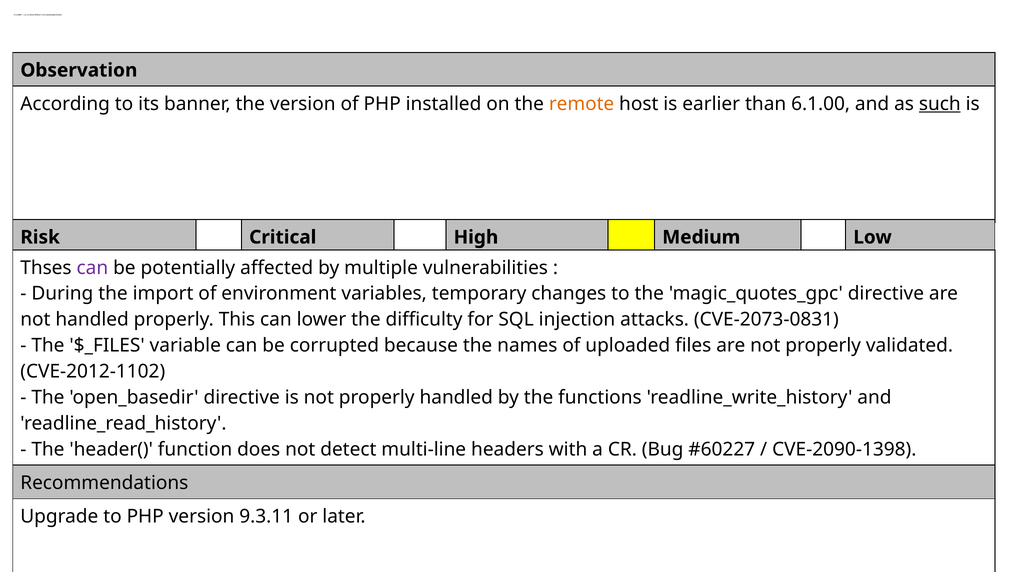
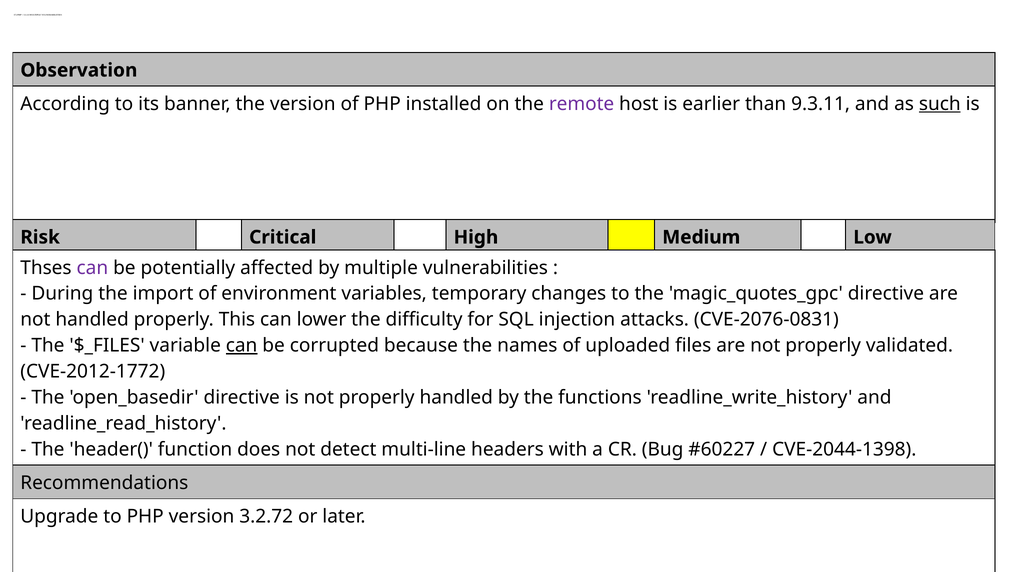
remote colour: orange -> purple
6.1.00: 6.1.00 -> 9.3.11
CVE-2073-0831: CVE-2073-0831 -> CVE-2076-0831
can at (242, 346) underline: none -> present
CVE-2012-1102: CVE-2012-1102 -> CVE-2012-1772
CVE-2090-1398: CVE-2090-1398 -> CVE-2044-1398
9.3.11: 9.3.11 -> 3.2.72
